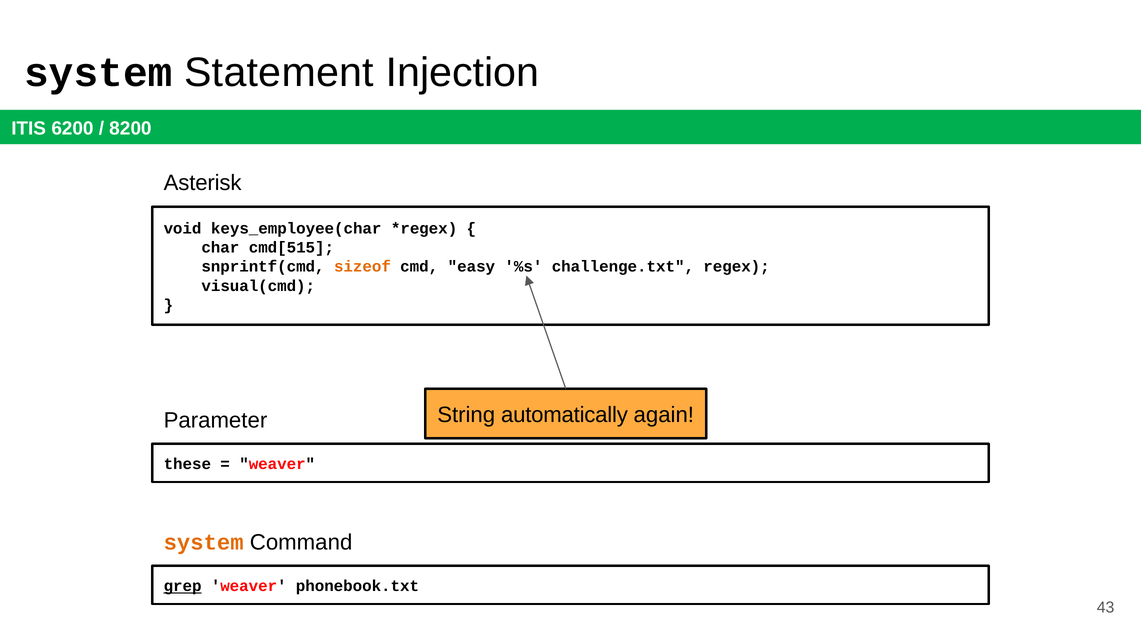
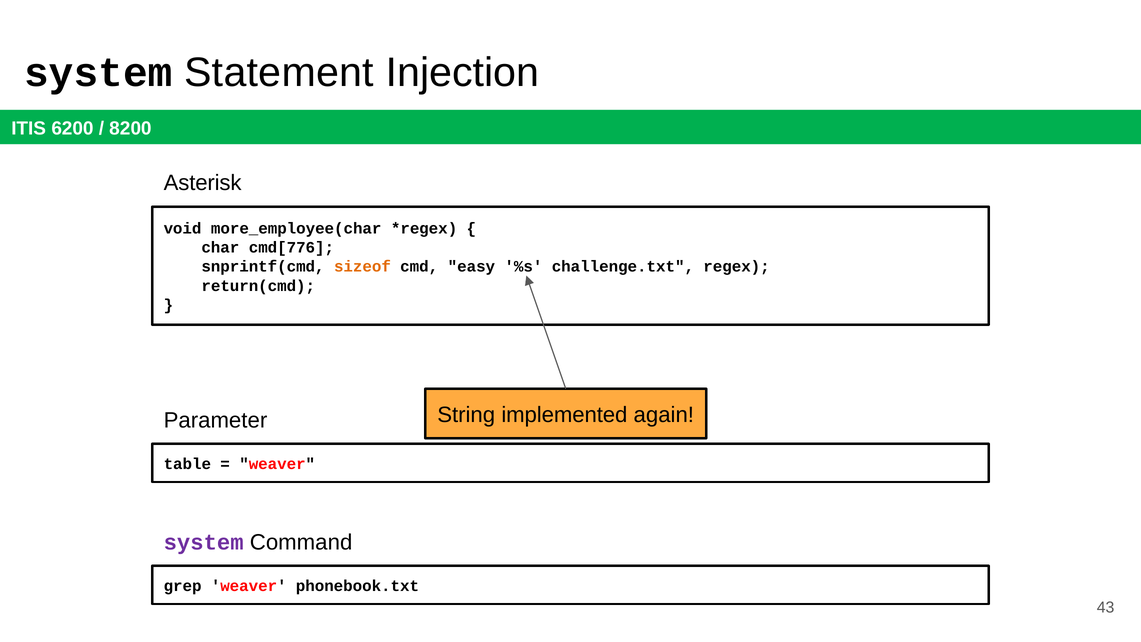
keys_employee(char: keys_employee(char -> more_employee(char
cmd[515: cmd[515 -> cmd[776
visual(cmd: visual(cmd -> return(cmd
automatically: automatically -> implemented
these: these -> table
system at (204, 542) colour: orange -> purple
grep underline: present -> none
